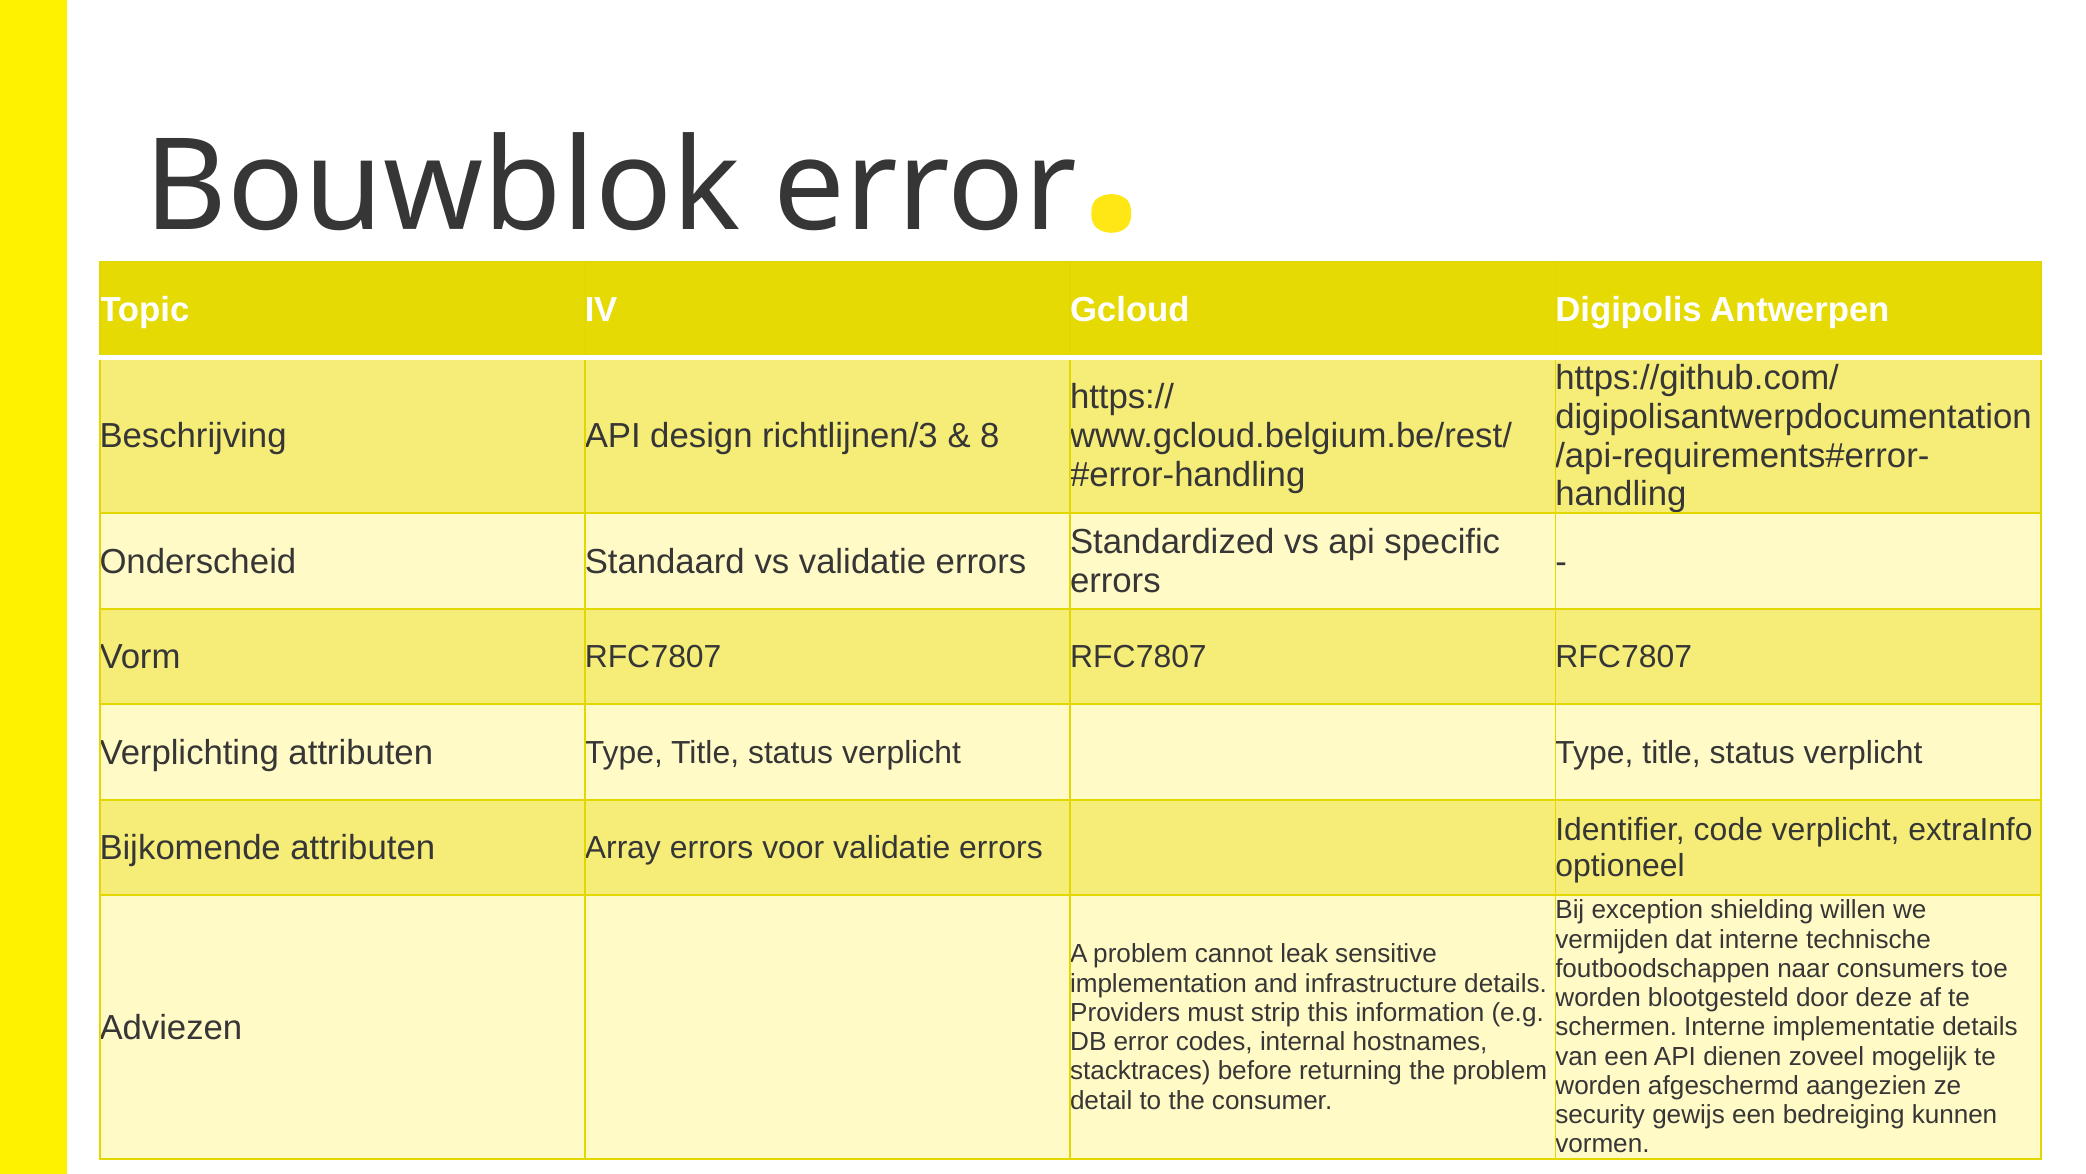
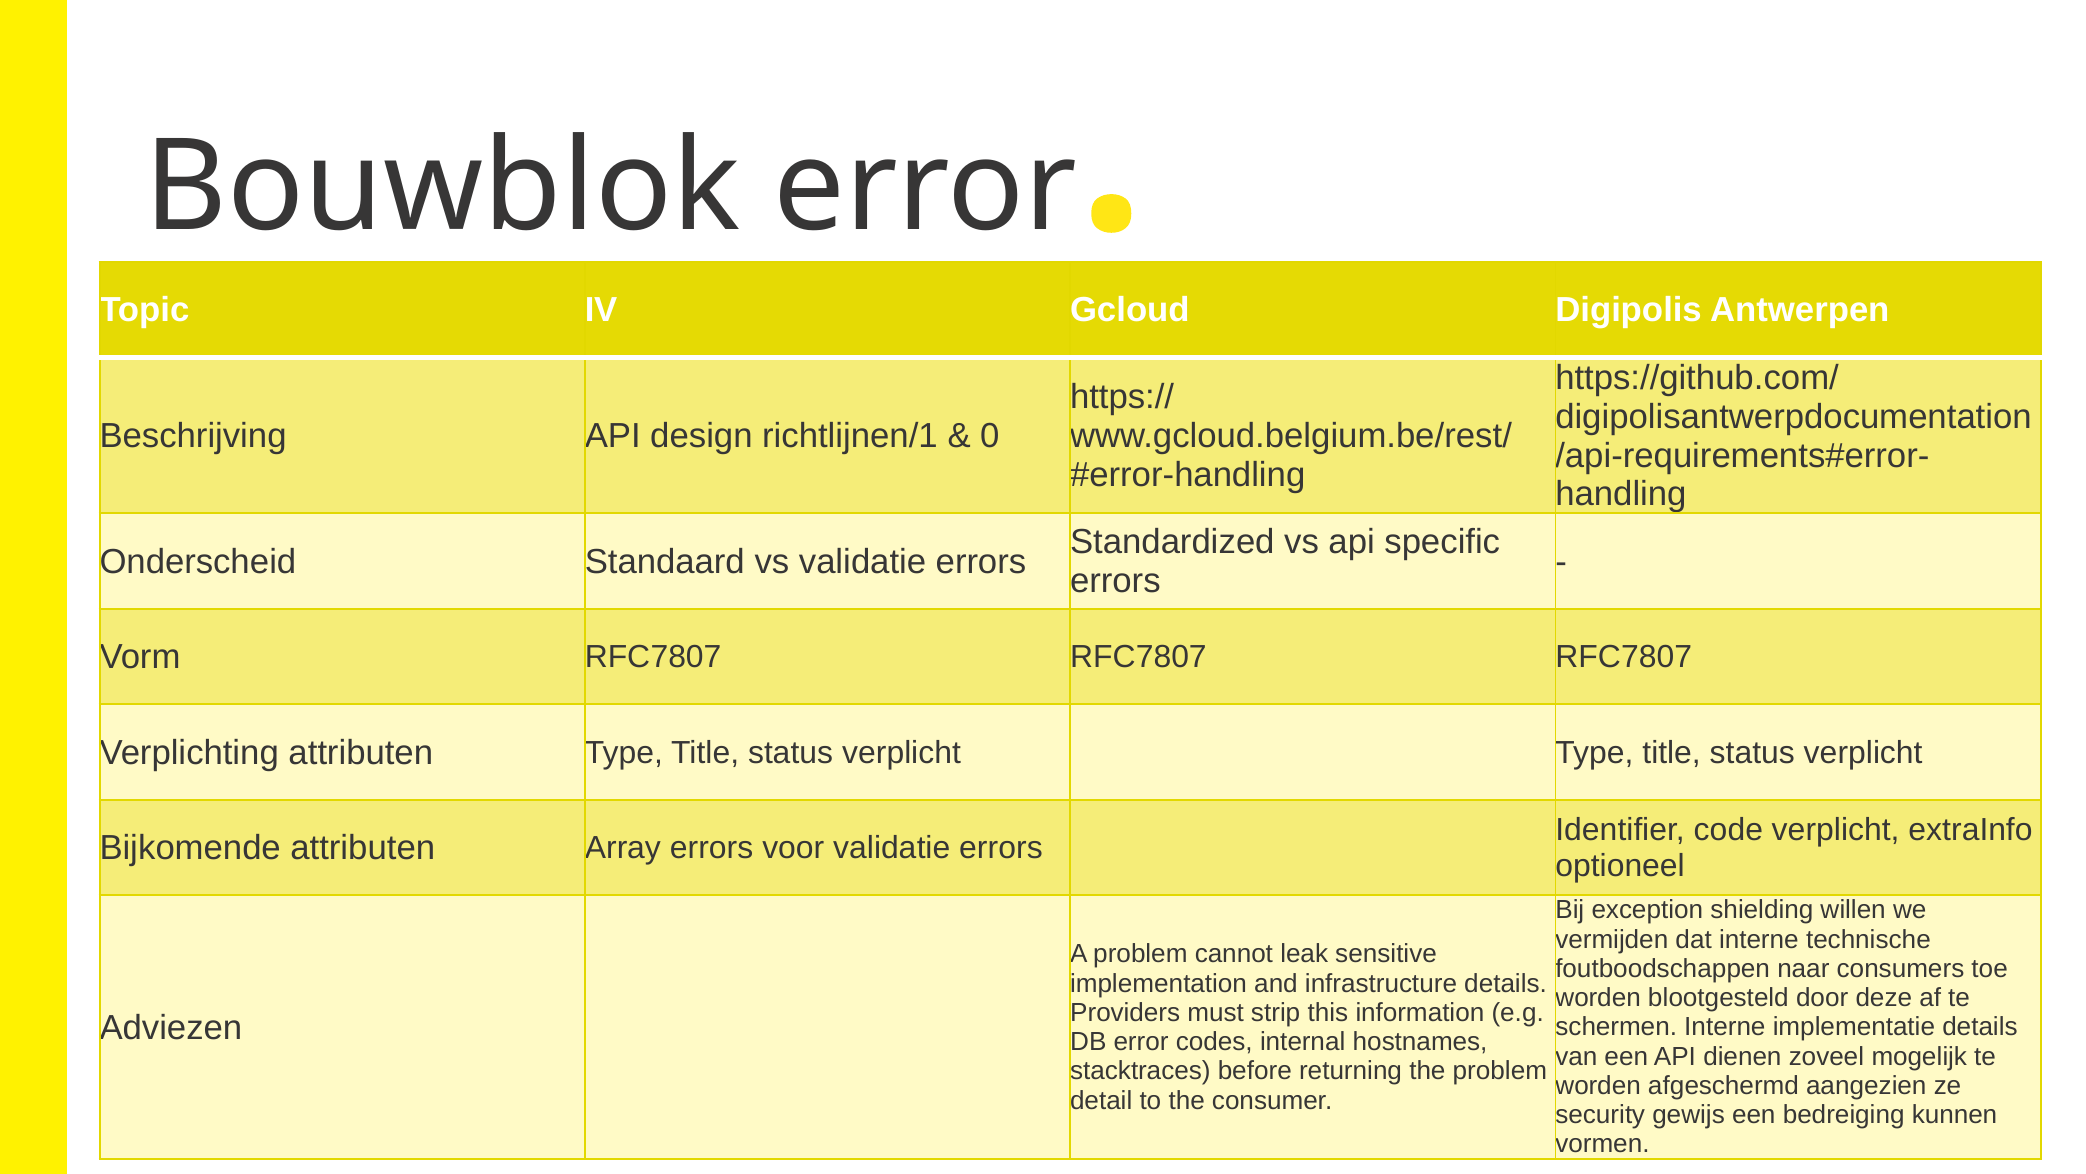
richtlijnen/3: richtlijnen/3 -> richtlijnen/1
8: 8 -> 0
